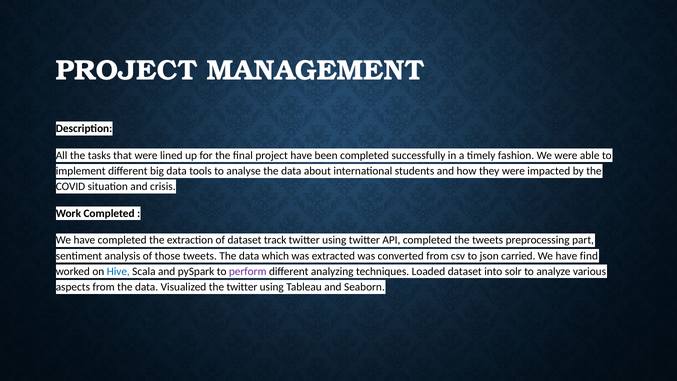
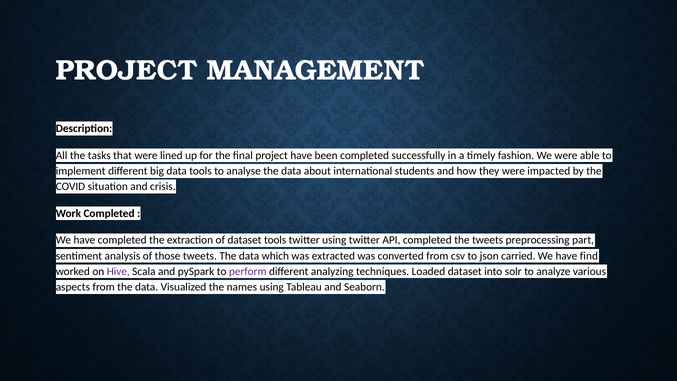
dataset track: track -> tools
Hive colour: blue -> purple
the twitter: twitter -> names
